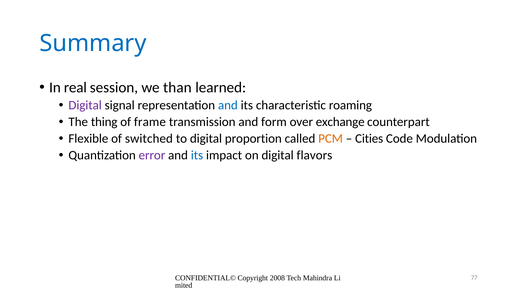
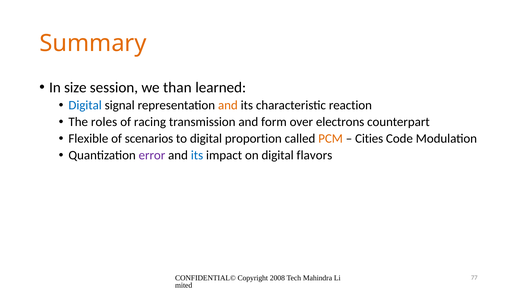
Summary colour: blue -> orange
real: real -> size
Digital at (85, 105) colour: purple -> blue
and at (228, 105) colour: blue -> orange
roaming: roaming -> reaction
thing: thing -> roles
frame: frame -> racing
exchange: exchange -> electrons
switched: switched -> scenarios
